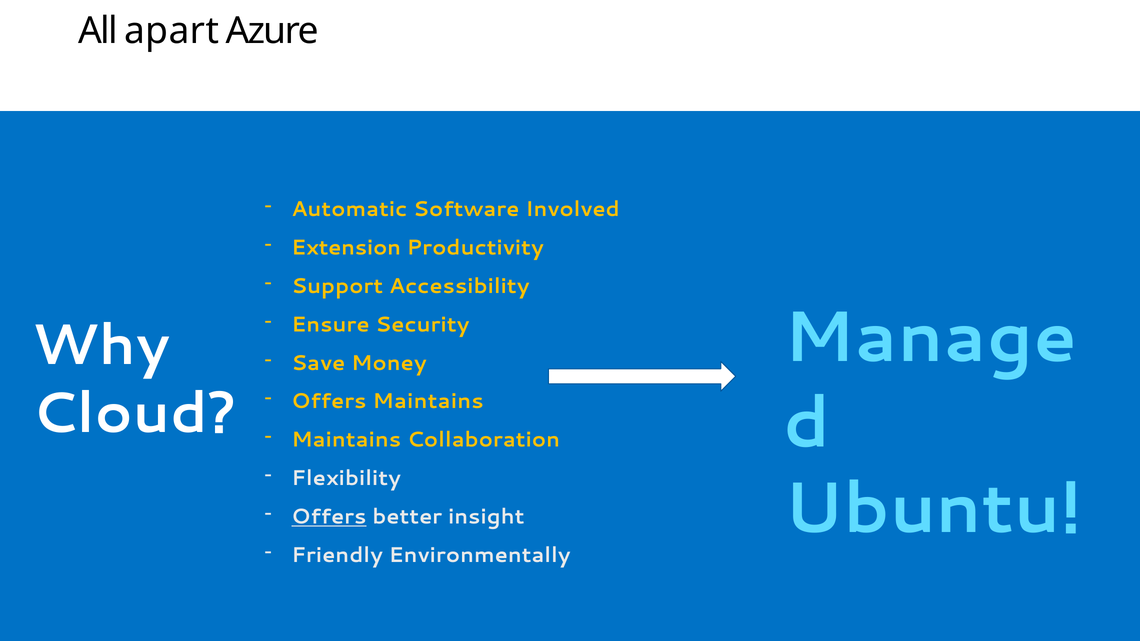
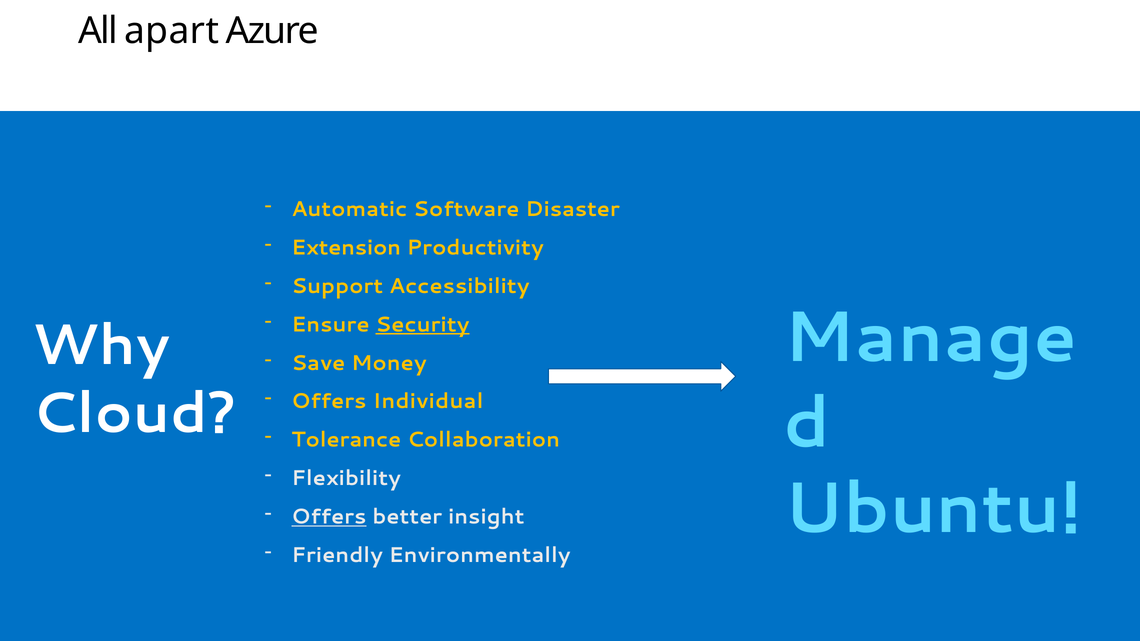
Involved: Involved -> Disaster
Security underline: none -> present
Offers Maintains: Maintains -> Individual
Maintains at (346, 440): Maintains -> Tolerance
